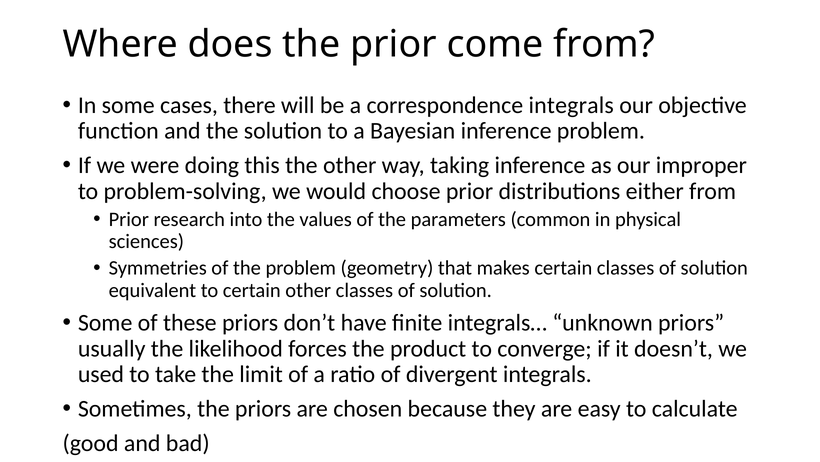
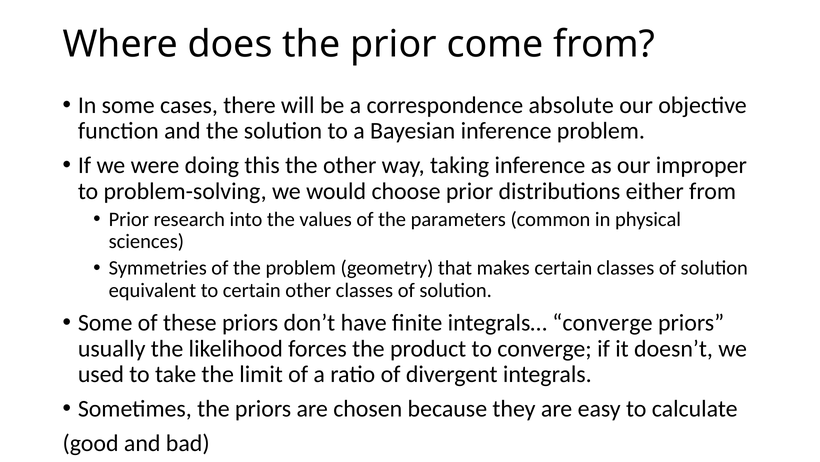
correspondence integrals: integrals -> absolute
integrals… unknown: unknown -> converge
